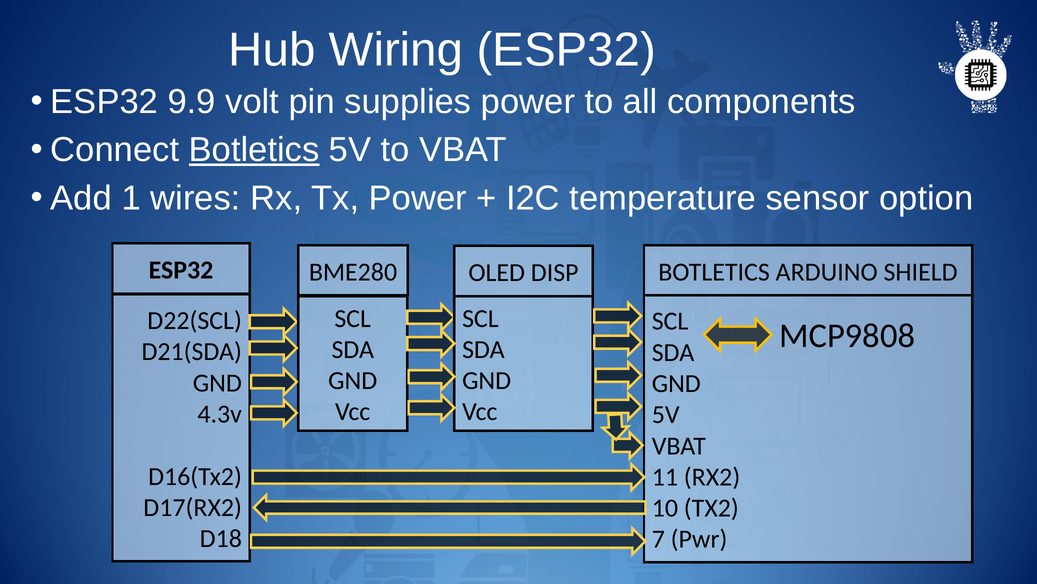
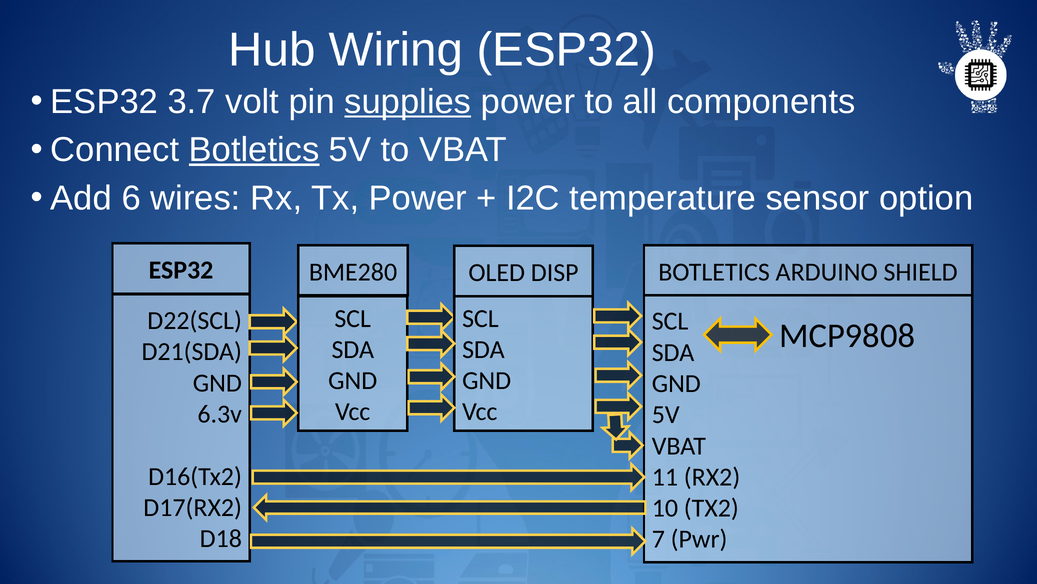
9.9: 9.9 -> 3.7
supplies underline: none -> present
1: 1 -> 6
4.3v: 4.3v -> 6.3v
